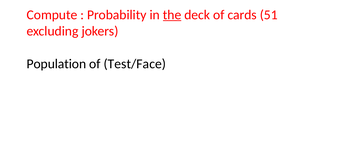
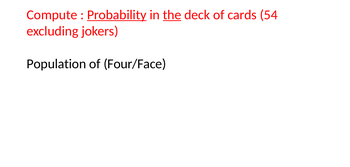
Probability underline: none -> present
51: 51 -> 54
Test/Face: Test/Face -> Four/Face
